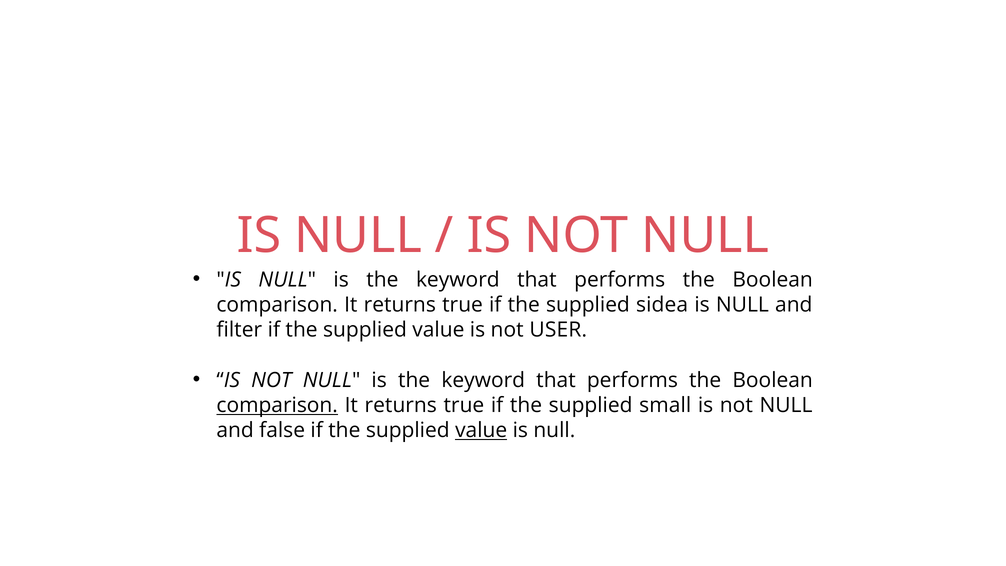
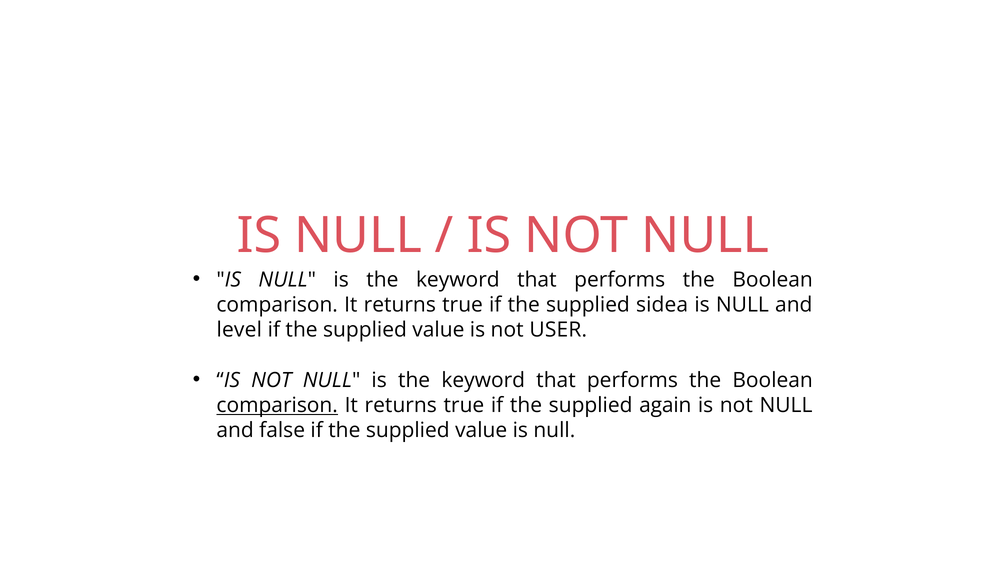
filter: filter -> level
small: small -> again
value at (481, 431) underline: present -> none
